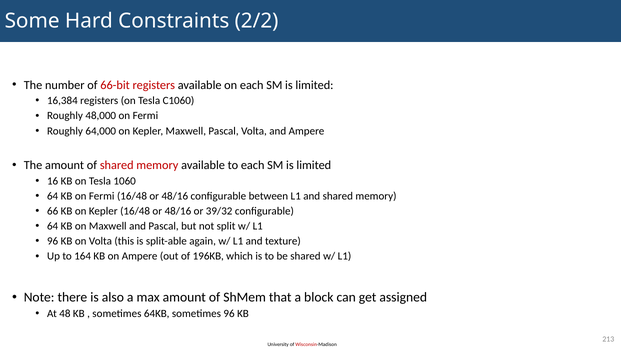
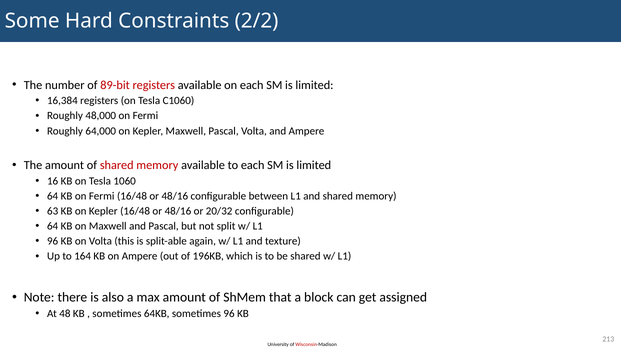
66-bit: 66-bit -> 89-bit
66: 66 -> 63
39/32: 39/32 -> 20/32
